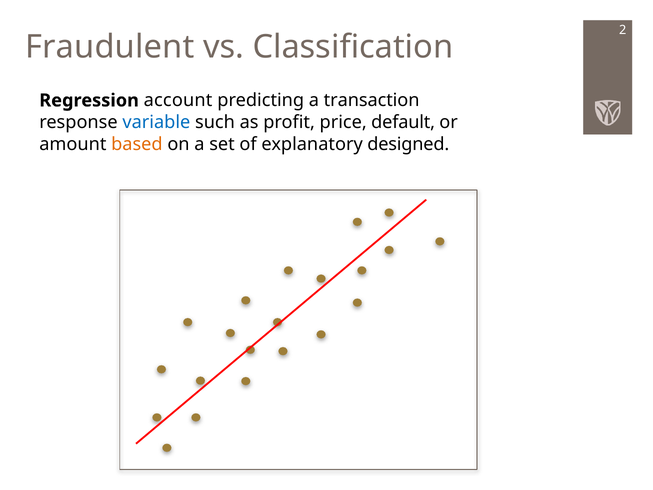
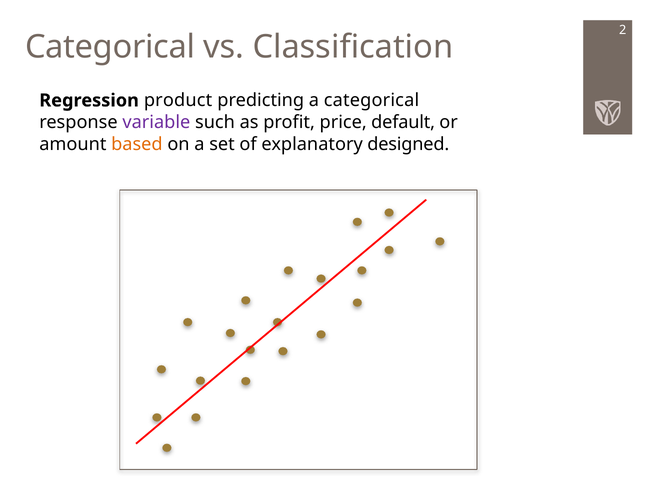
Fraudulent at (110, 47): Fraudulent -> Categorical
account: account -> product
a transaction: transaction -> categorical
variable colour: blue -> purple
